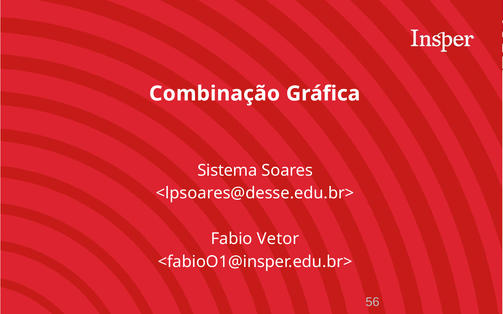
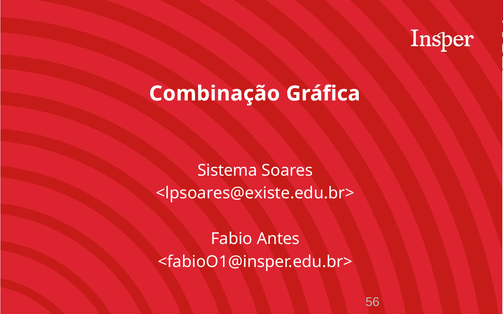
<lpsoares@desse.edu.br>: <lpsoares@desse.edu.br> -> <lpsoares@existe.edu.br>
Vetor: Vetor -> Antes
